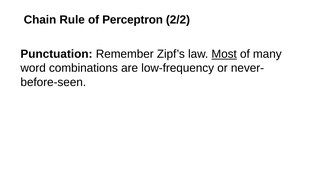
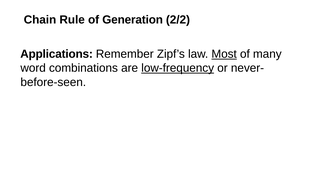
Perceptron: Perceptron -> Generation
Punctuation: Punctuation -> Applications
low-frequency underline: none -> present
